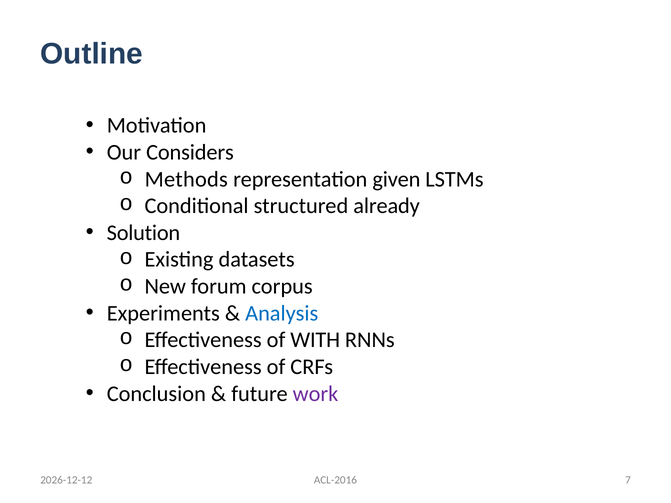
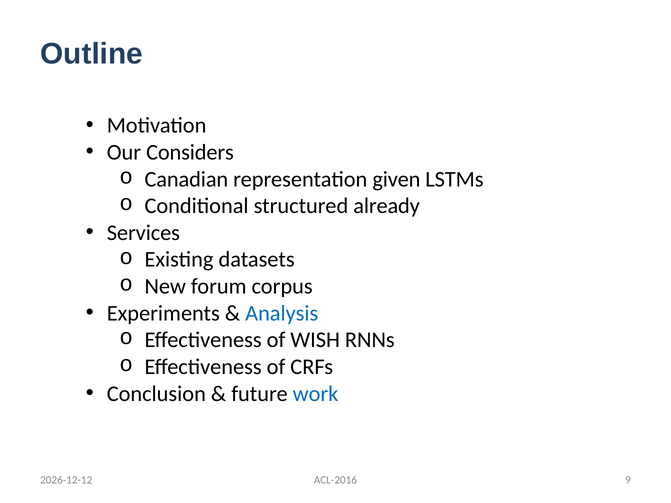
Methods: Methods -> Canadian
Solution: Solution -> Services
WITH: WITH -> WISH
work colour: purple -> blue
7: 7 -> 9
